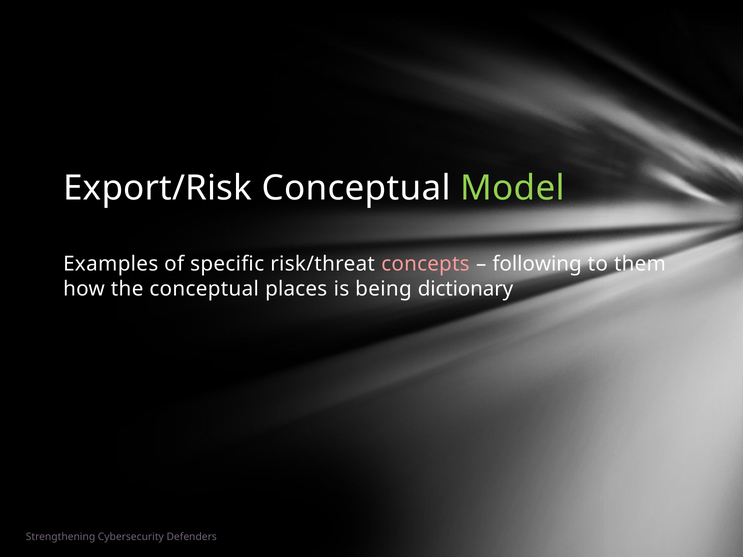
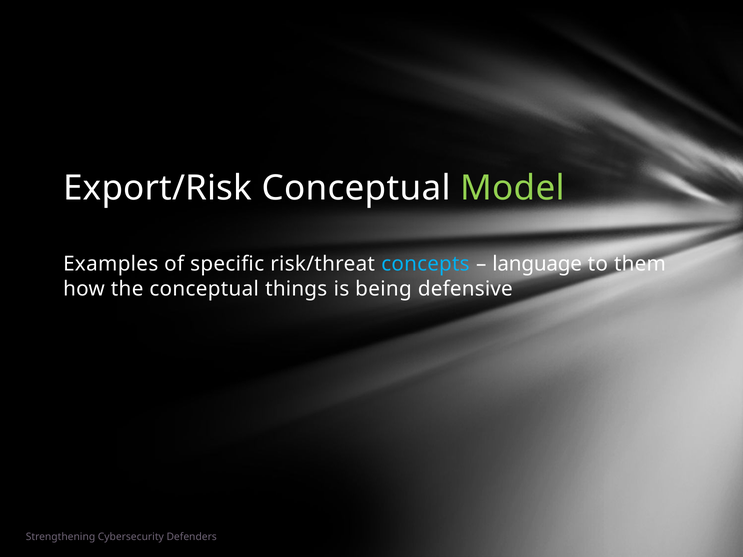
concepts colour: pink -> light blue
following: following -> language
places: places -> things
dictionary: dictionary -> defensive
